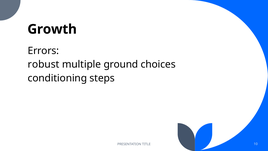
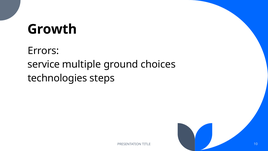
robust: robust -> service
conditioning: conditioning -> technologies
